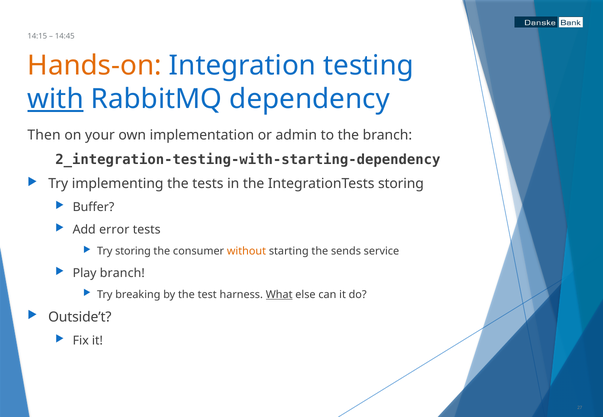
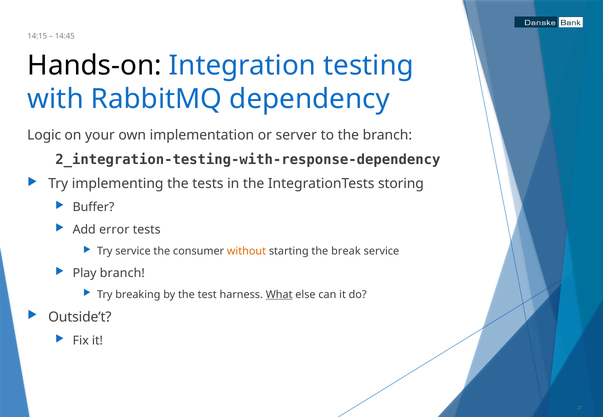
Hands-on colour: orange -> black
with underline: present -> none
Then: Then -> Logic
admin: admin -> server
2_integration-testing-with-starting-dependency: 2_integration-testing-with-starting-dependency -> 2_integration-testing-with-response-dependency
Try storing: storing -> service
sends: sends -> break
